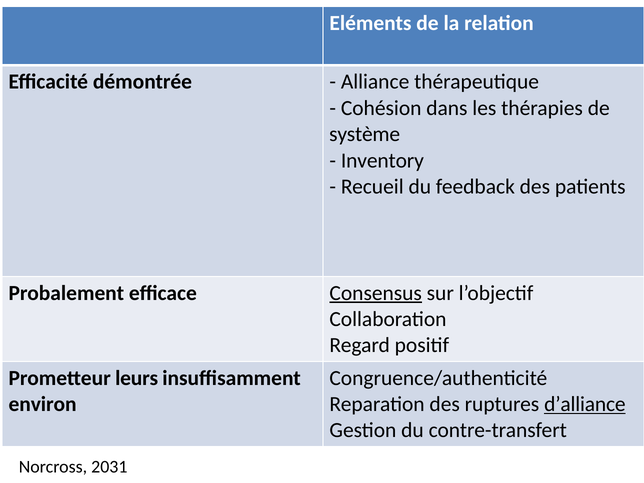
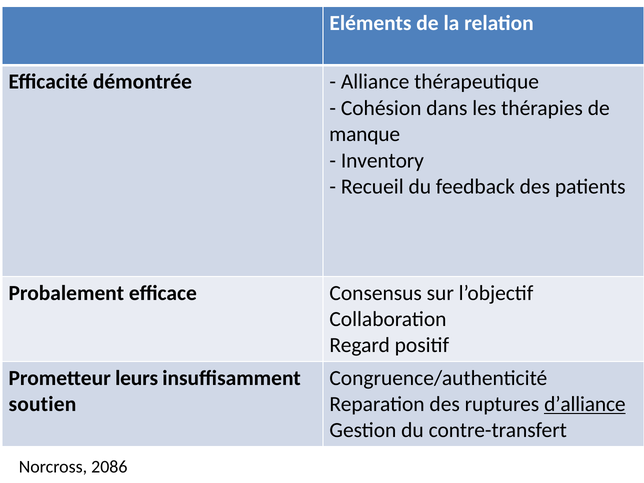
système: système -> manque
Consensus underline: present -> none
environ: environ -> soutien
2031: 2031 -> 2086
